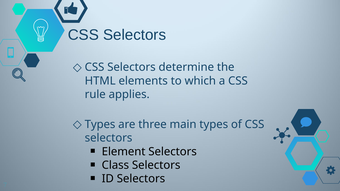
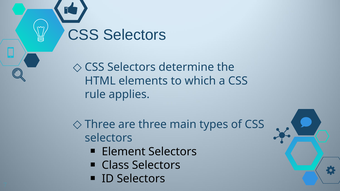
Types at (100, 125): Types -> Three
